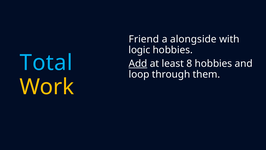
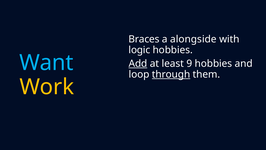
Friend: Friend -> Braces
Total: Total -> Want
8: 8 -> 9
through underline: none -> present
